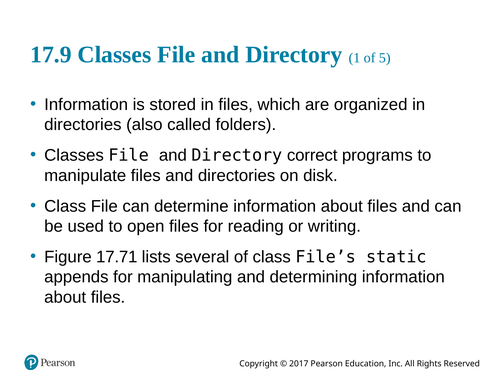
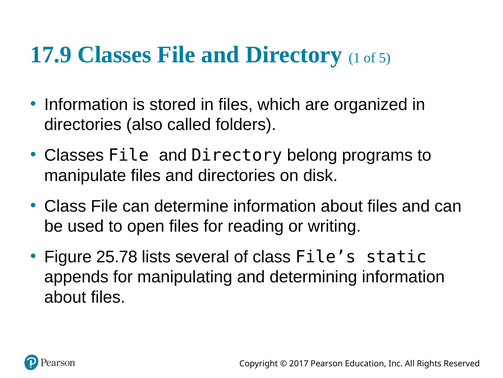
correct: correct -> belong
17.71: 17.71 -> 25.78
